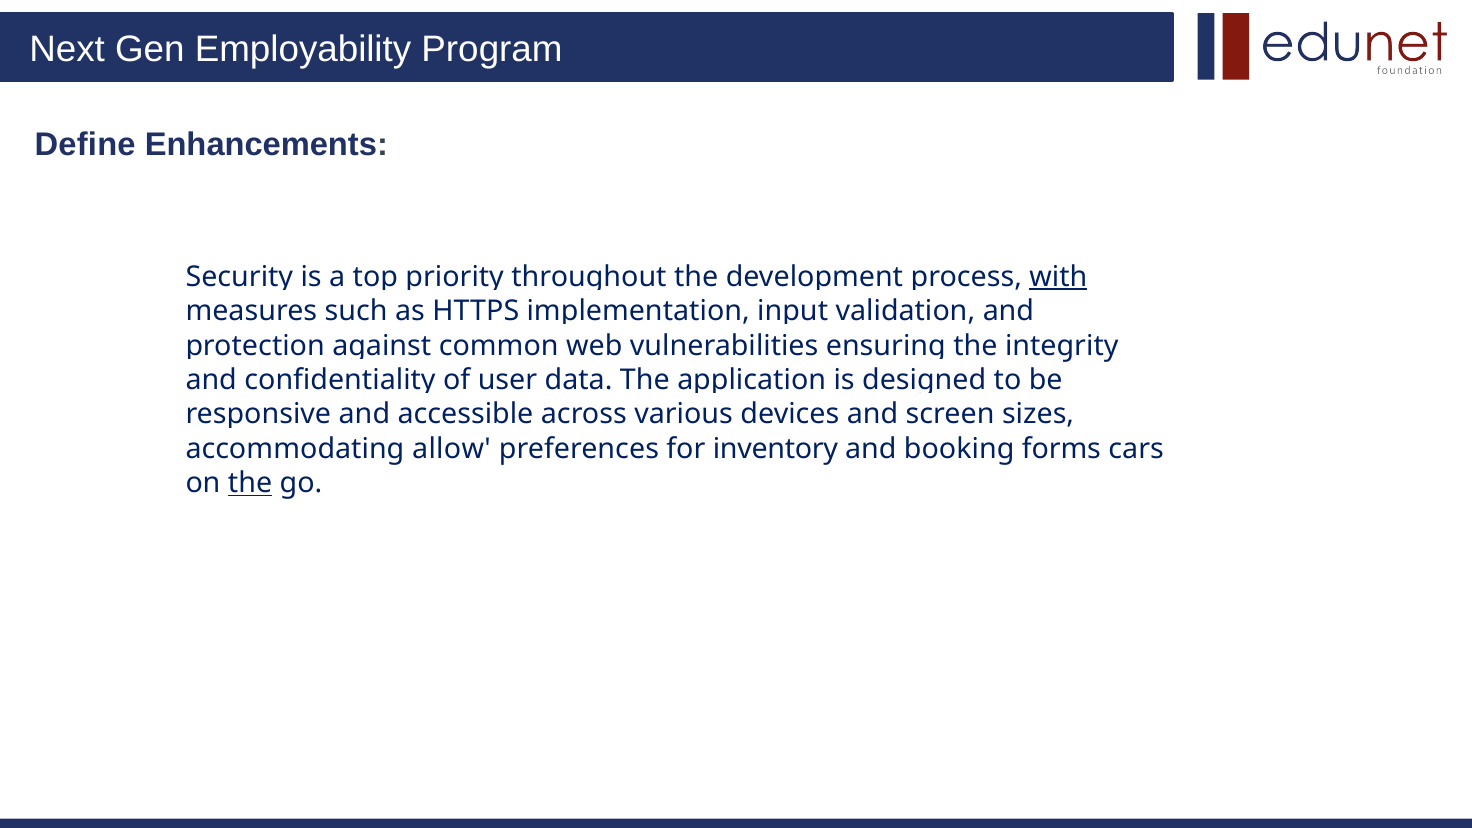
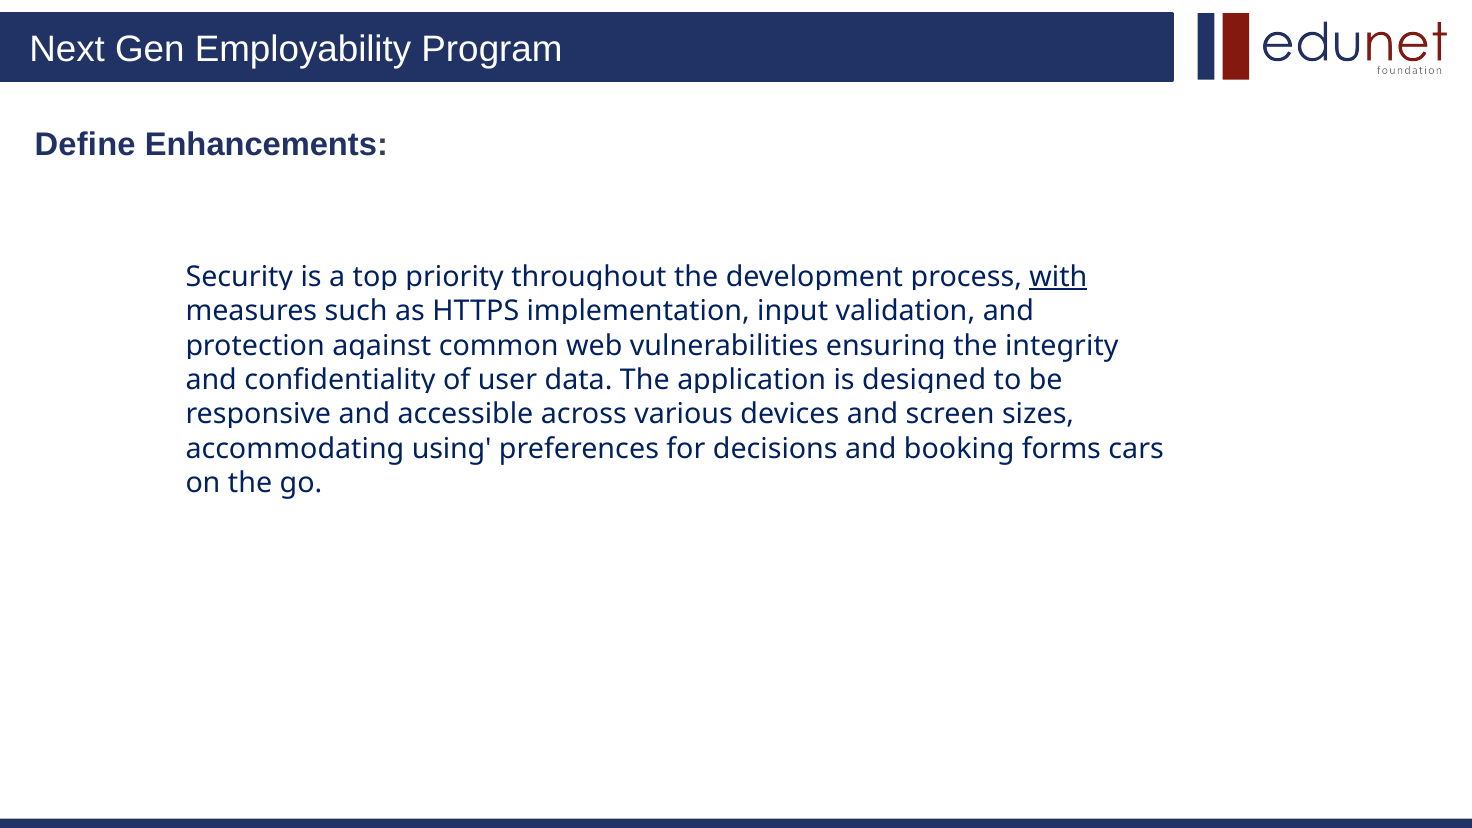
allow: allow -> using
inventory: inventory -> decisions
the at (250, 483) underline: present -> none
